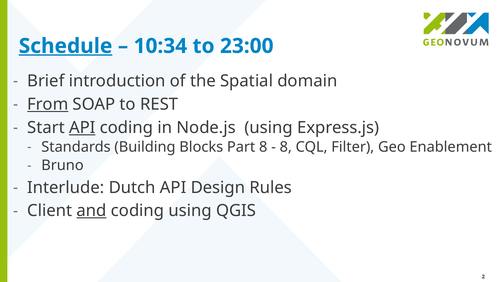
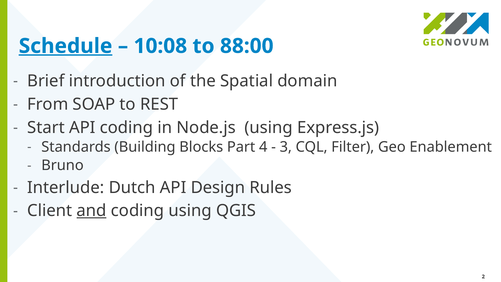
10:34: 10:34 -> 10:08
23:00: 23:00 -> 88:00
From underline: present -> none
API at (82, 127) underline: present -> none
Part 8: 8 -> 4
8 at (286, 147): 8 -> 3
